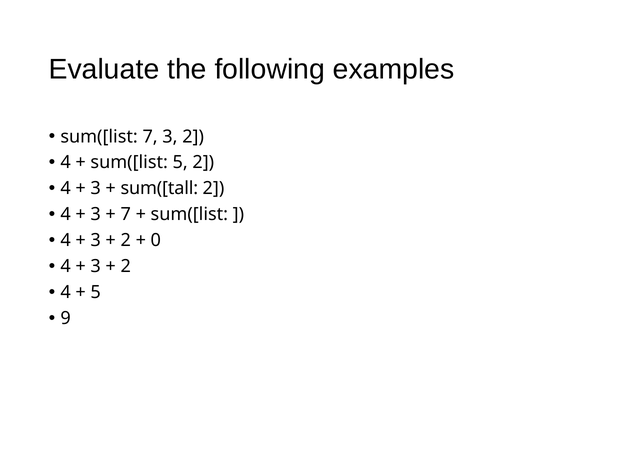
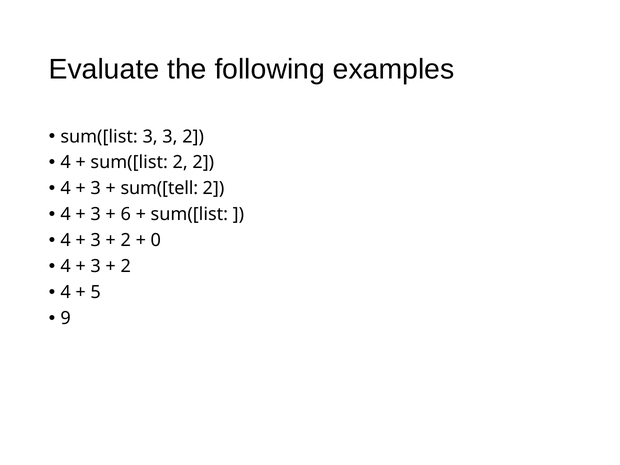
sum([list 7: 7 -> 3
sum([list 5: 5 -> 2
sum([tall: sum([tall -> sum([tell
7 at (126, 215): 7 -> 6
